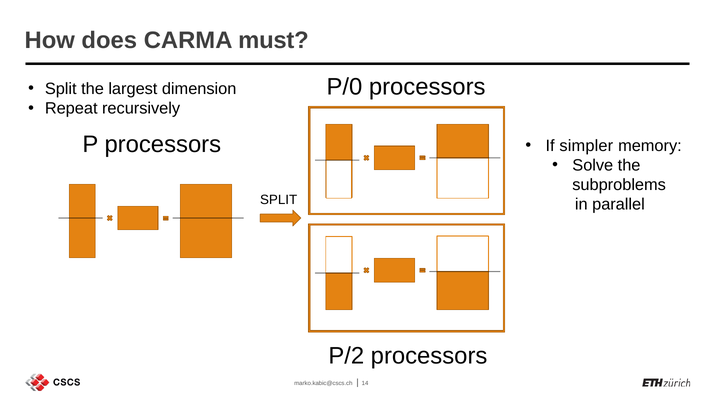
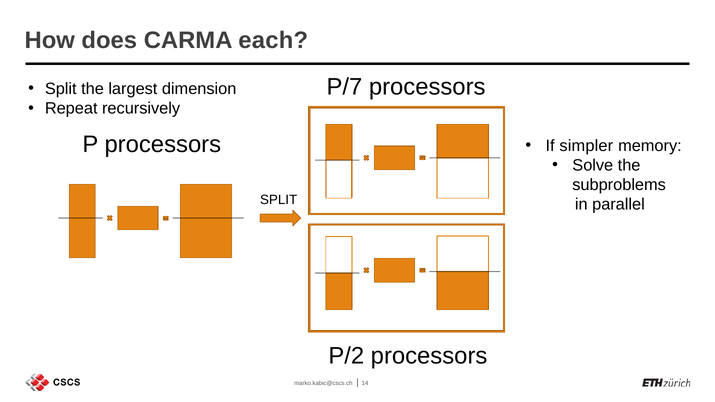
must: must -> each
P/0: P/0 -> P/7
